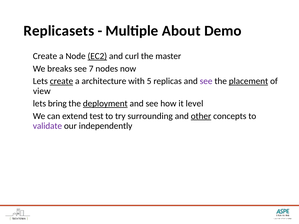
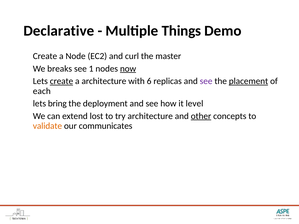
Replicasets: Replicasets -> Declarative
About: About -> Things
EC2 underline: present -> none
7: 7 -> 1
now underline: none -> present
5: 5 -> 6
view: view -> each
deployment underline: present -> none
test: test -> lost
try surrounding: surrounding -> architecture
validate colour: purple -> orange
independently: independently -> communicates
